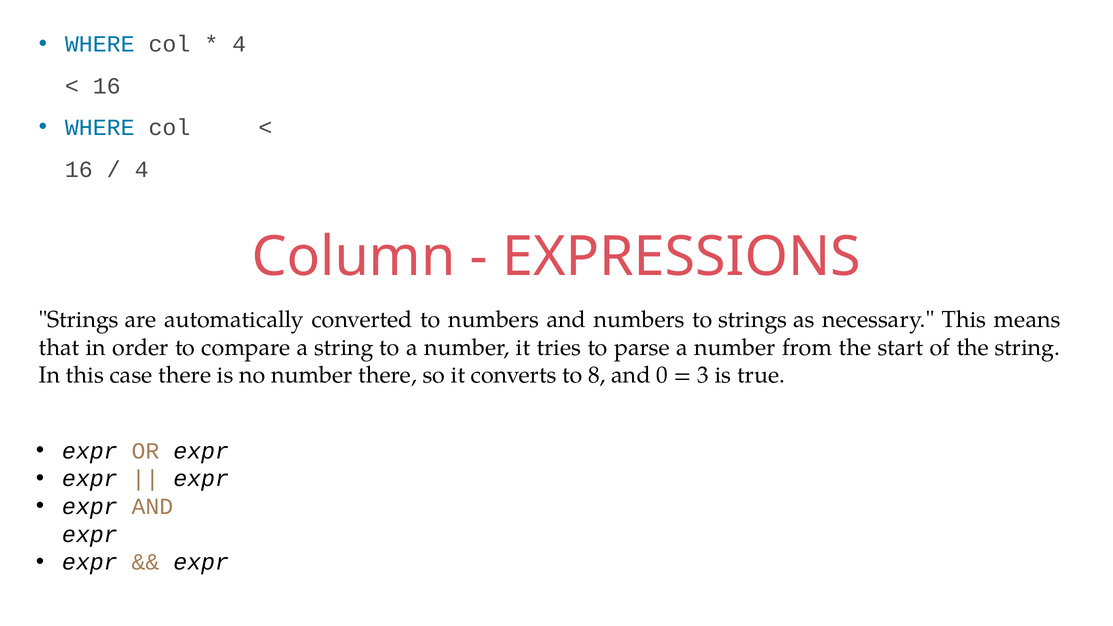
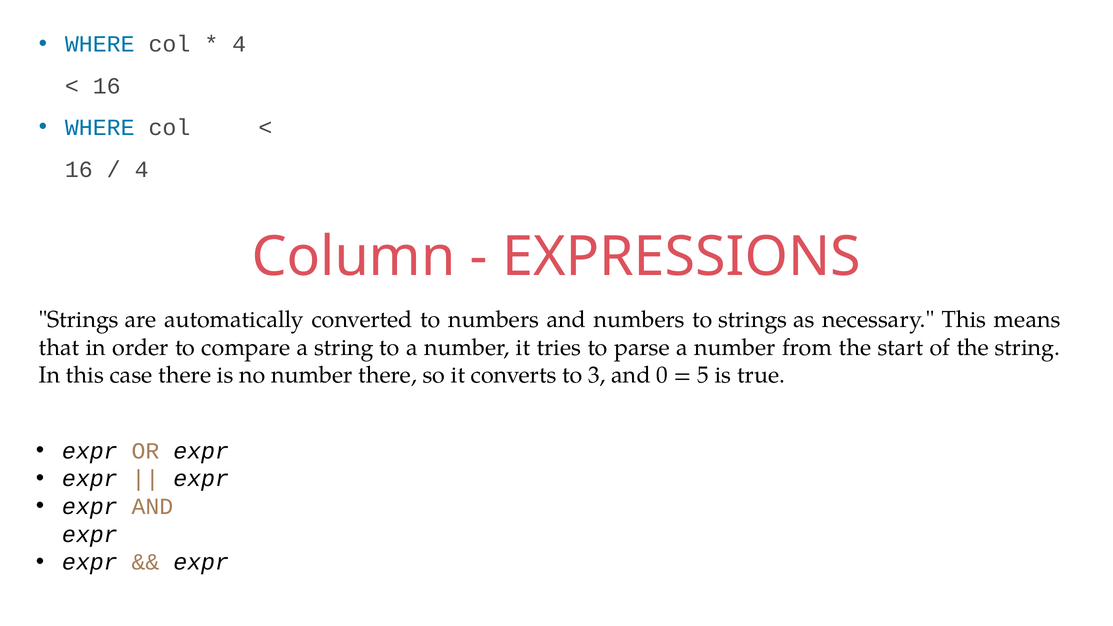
8: 8 -> 3
3: 3 -> 5
